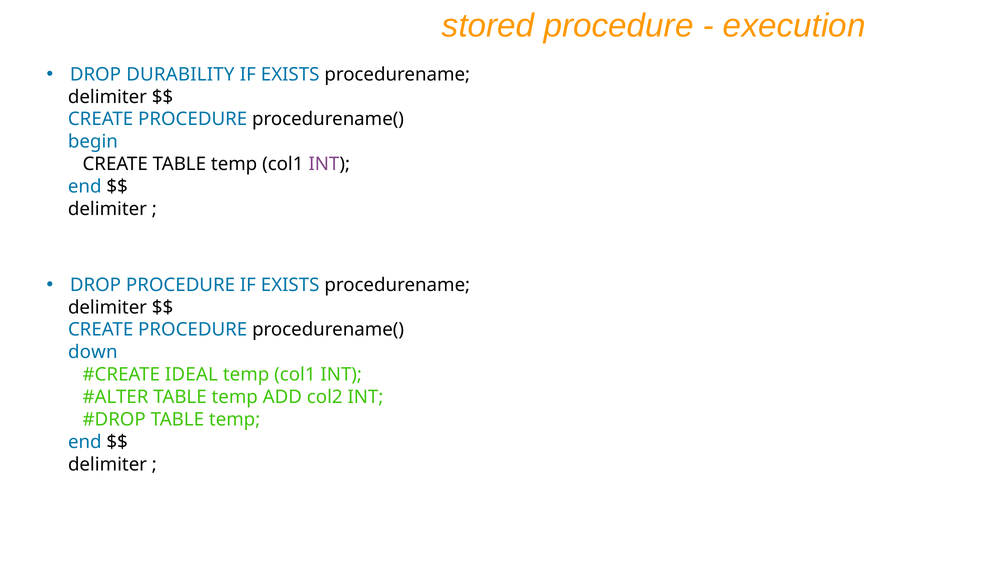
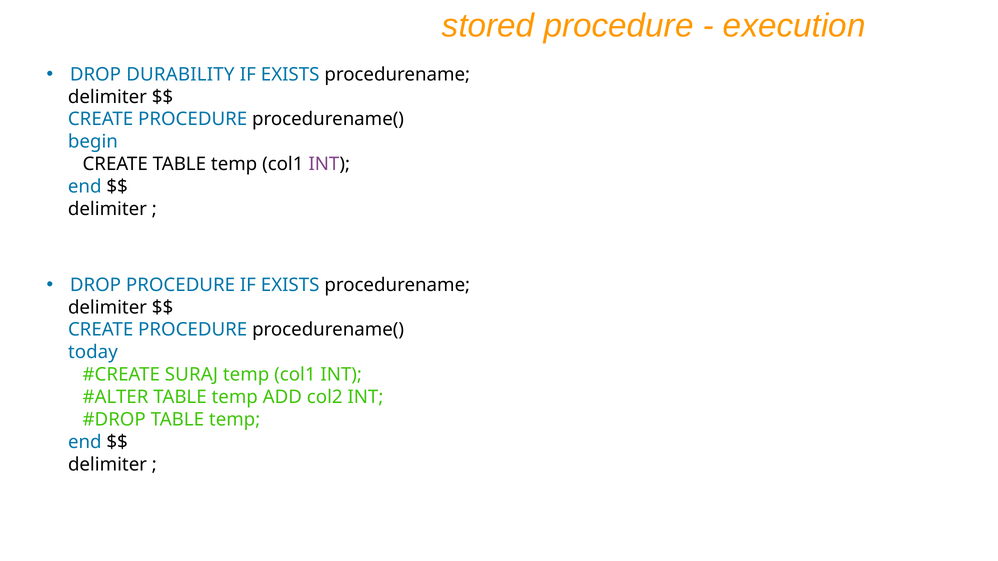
down: down -> today
IDEAL: IDEAL -> SURAJ
